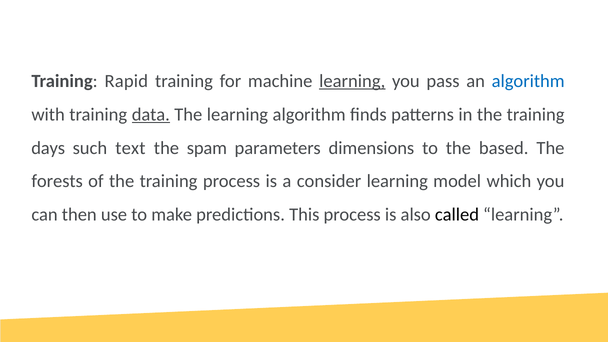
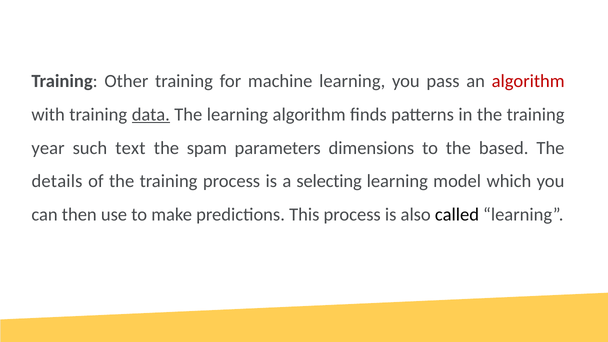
Rapid: Rapid -> Other
learning at (352, 81) underline: present -> none
algorithm at (528, 81) colour: blue -> red
days: days -> year
forests: forests -> details
consider: consider -> selecting
